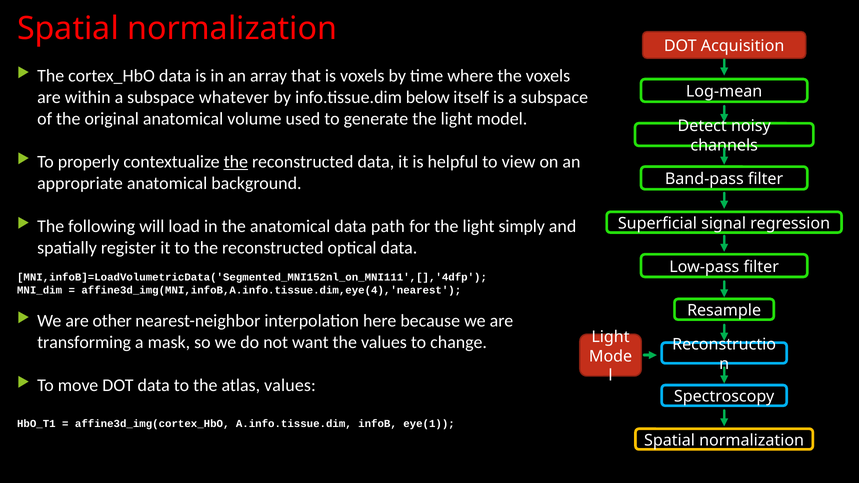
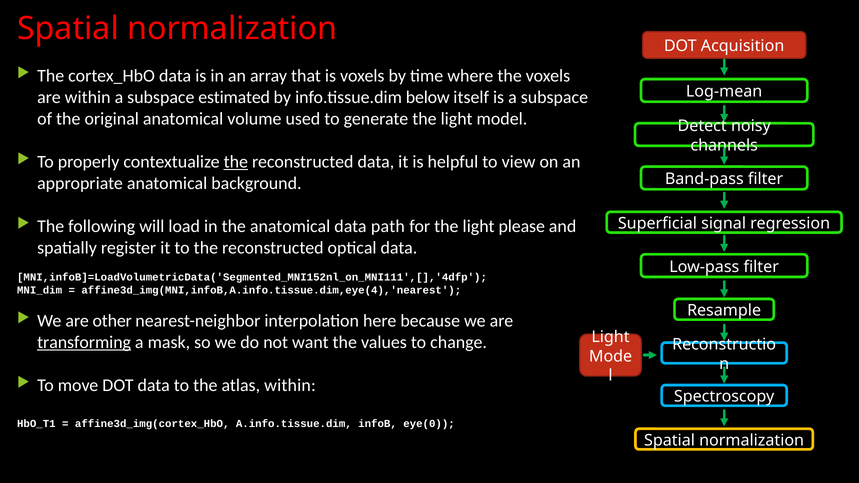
whatever: whatever -> estimated
simply: simply -> please
transforming underline: none -> present
atlas values: values -> within
eye(1: eye(1 -> eye(0
